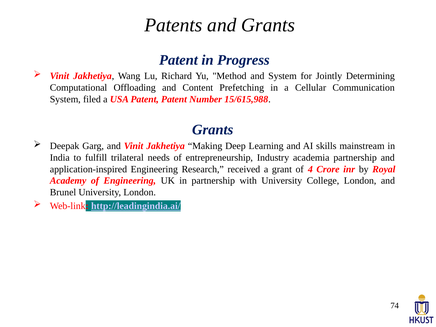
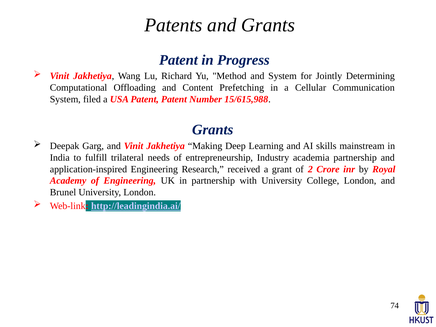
4: 4 -> 2
